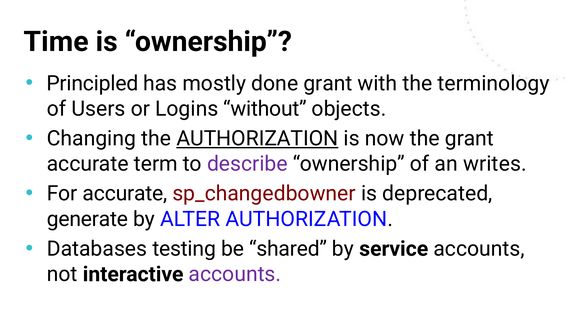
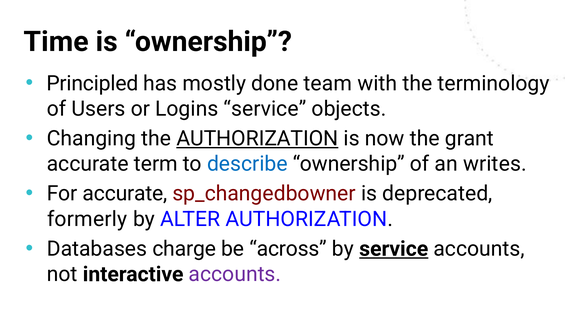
done grant: grant -> team
Logins without: without -> service
describe colour: purple -> blue
generate: generate -> formerly
testing: testing -> charge
shared: shared -> across
service at (394, 249) underline: none -> present
